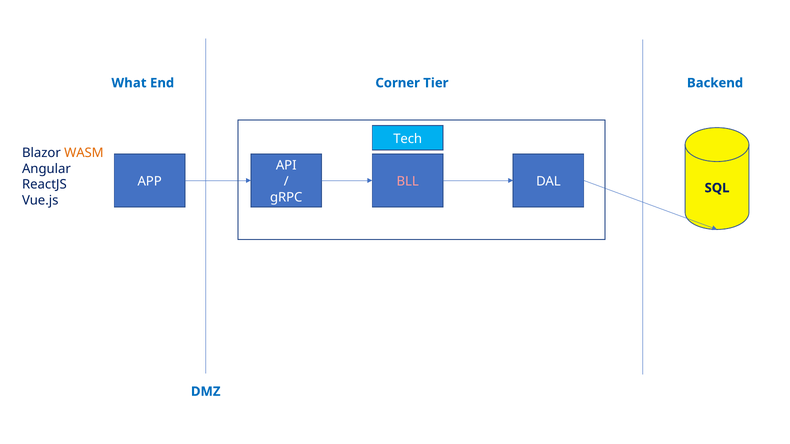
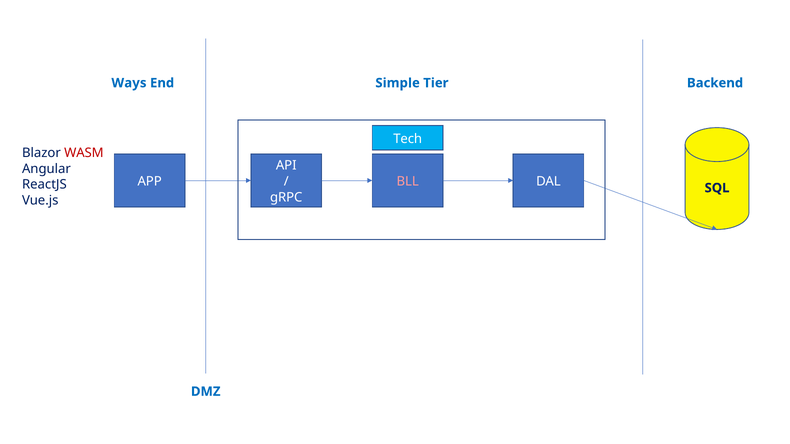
What: What -> Ways
Corner: Corner -> Simple
WASM colour: orange -> red
